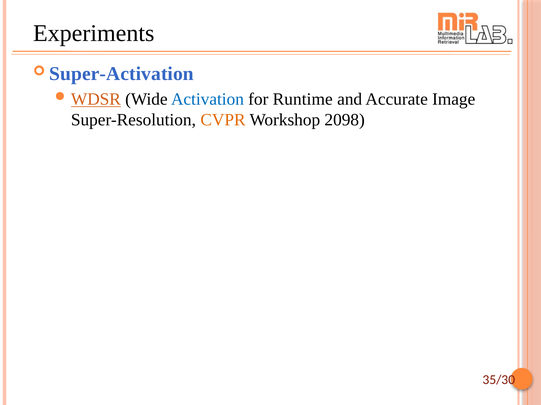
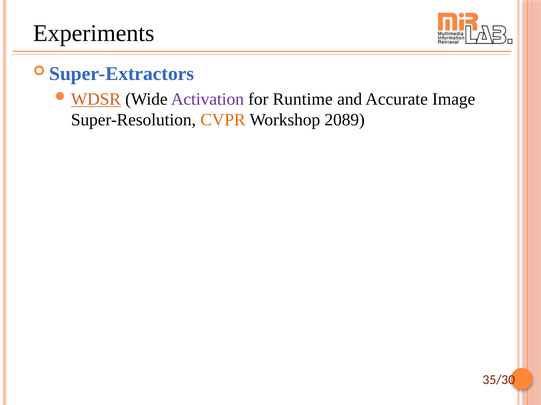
Super-Activation: Super-Activation -> Super-Extractors
Activation colour: blue -> purple
2098: 2098 -> 2089
